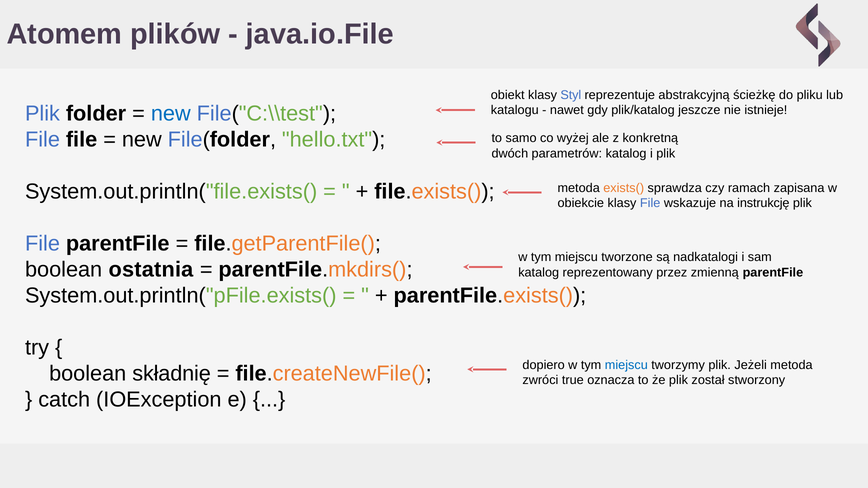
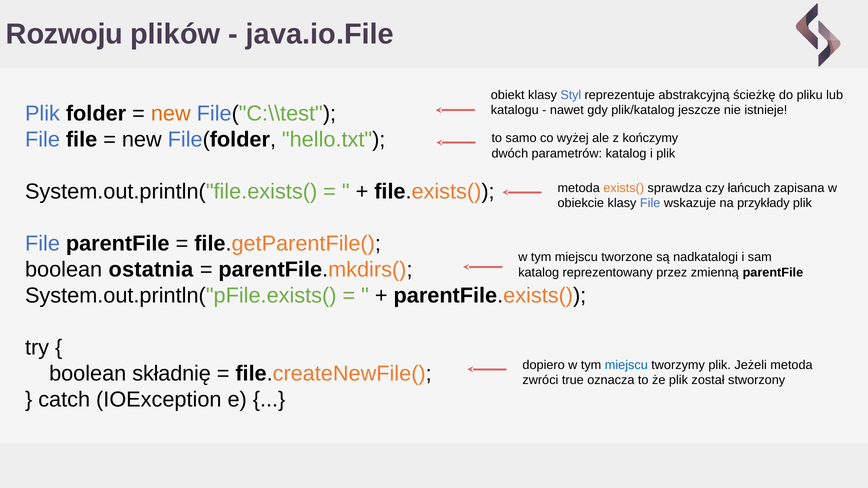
Atomem: Atomem -> Rozwoju
new at (171, 113) colour: blue -> orange
konkretną: konkretną -> kończymy
ramach: ramach -> łańcuch
instrukcję: instrukcję -> przykłady
